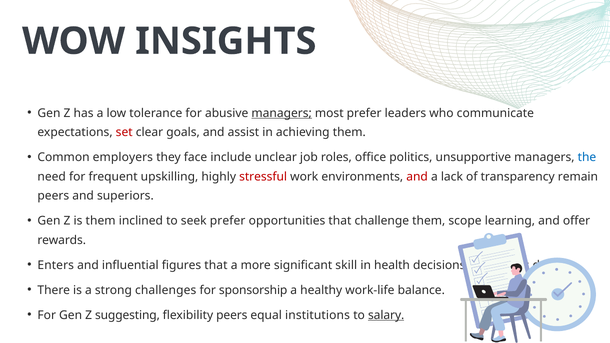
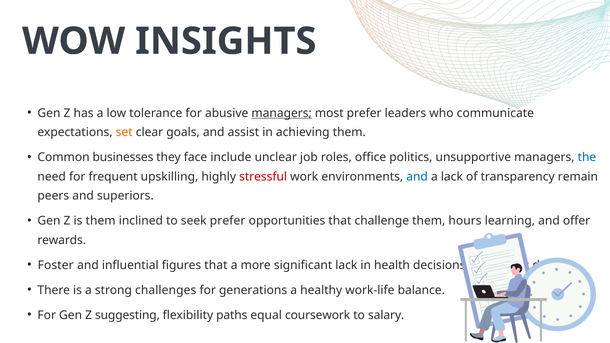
set colour: red -> orange
employers: employers -> businesses
and at (417, 177) colour: red -> blue
scope: scope -> hours
Enters: Enters -> Foster
significant skill: skill -> lack
sponsorship: sponsorship -> generations
flexibility peers: peers -> paths
institutions: institutions -> coursework
salary underline: present -> none
